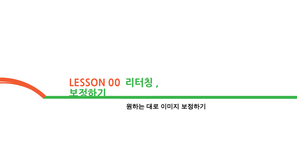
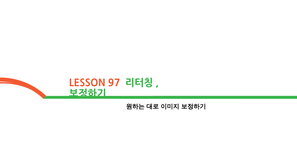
00: 00 -> 97
